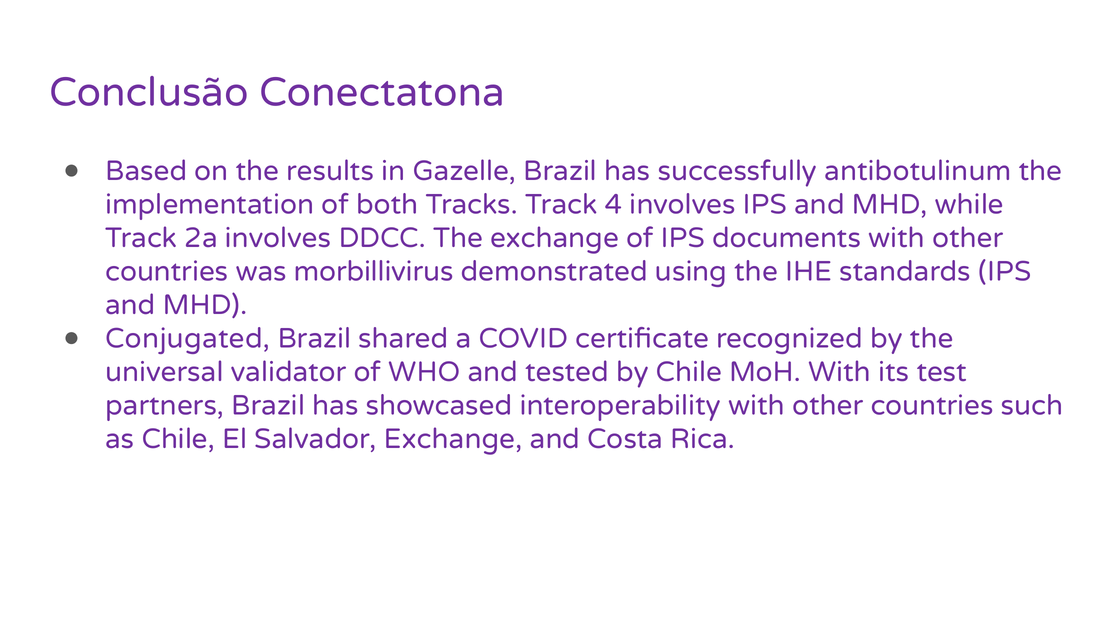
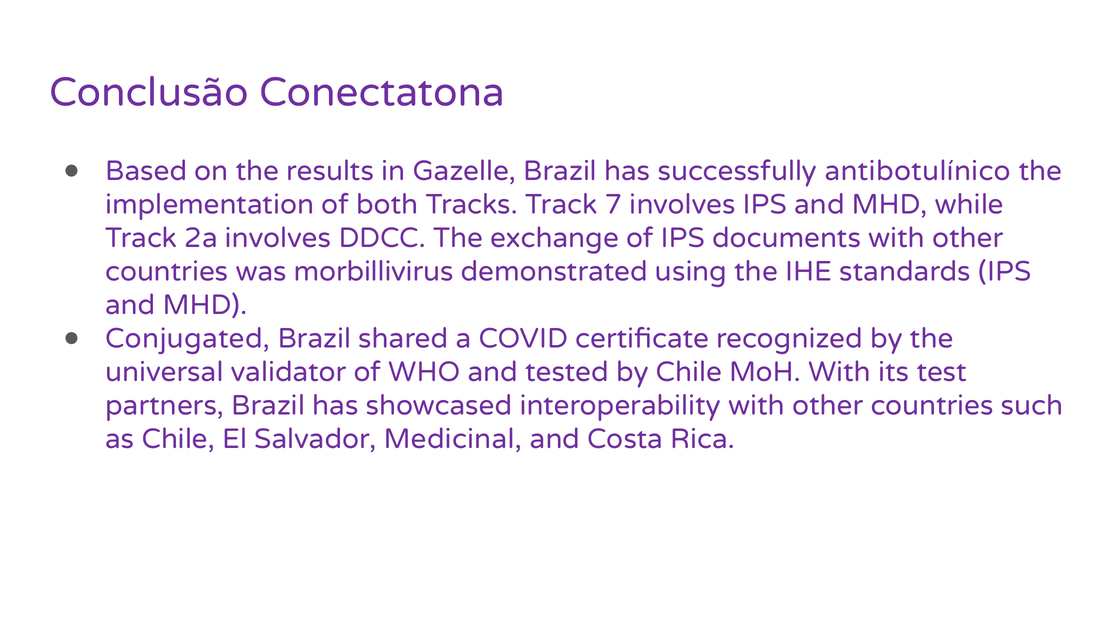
antibotulinum: antibotulinum -> antibotulínico
4: 4 -> 7
Salvador Exchange: Exchange -> Medicinal
